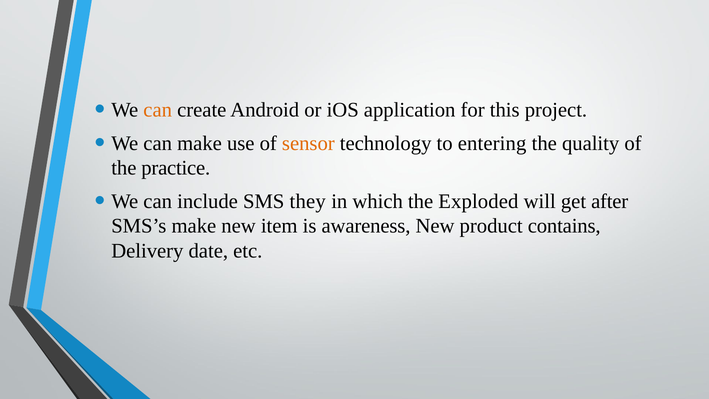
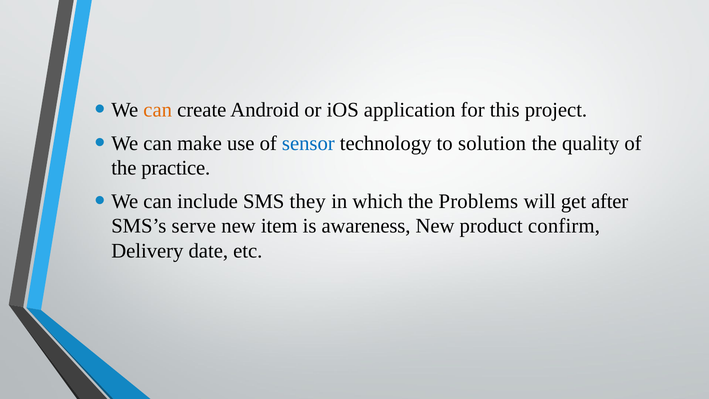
sensor colour: orange -> blue
entering: entering -> solution
Exploded: Exploded -> Problems
SMS’s make: make -> serve
contains: contains -> confirm
